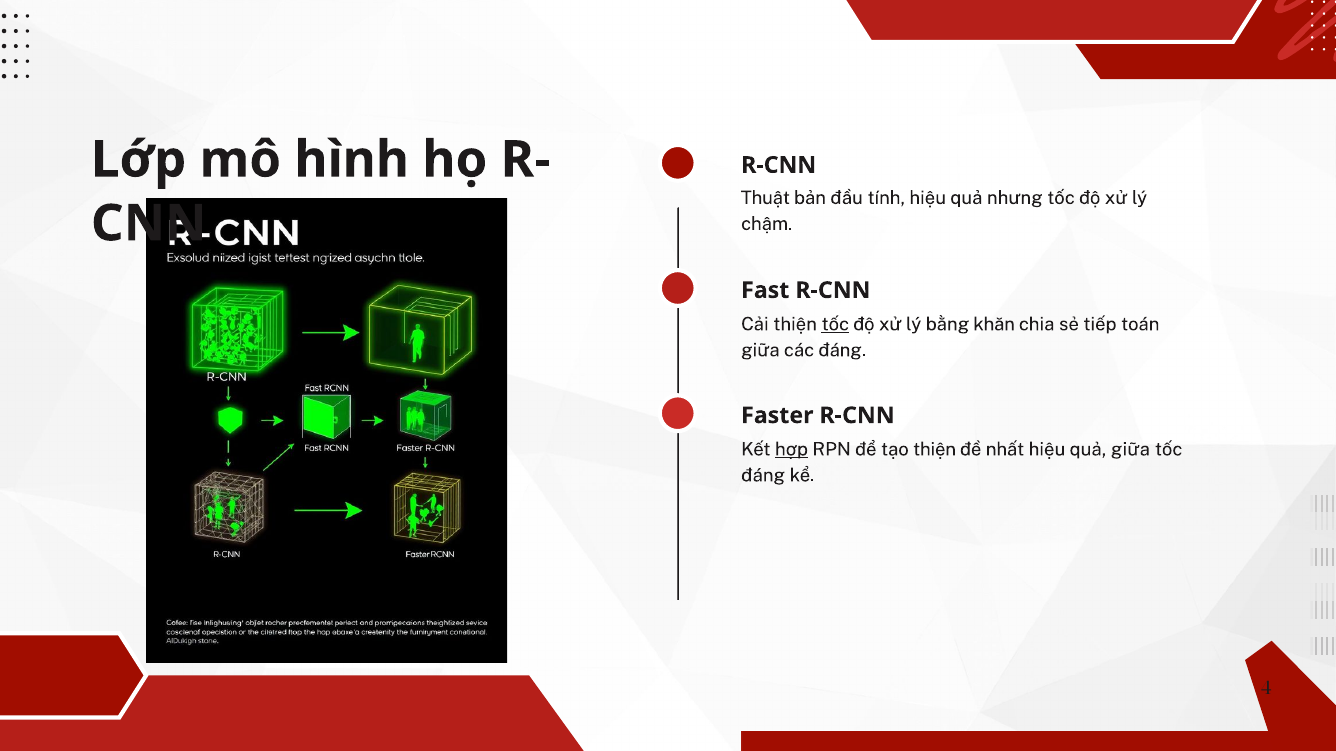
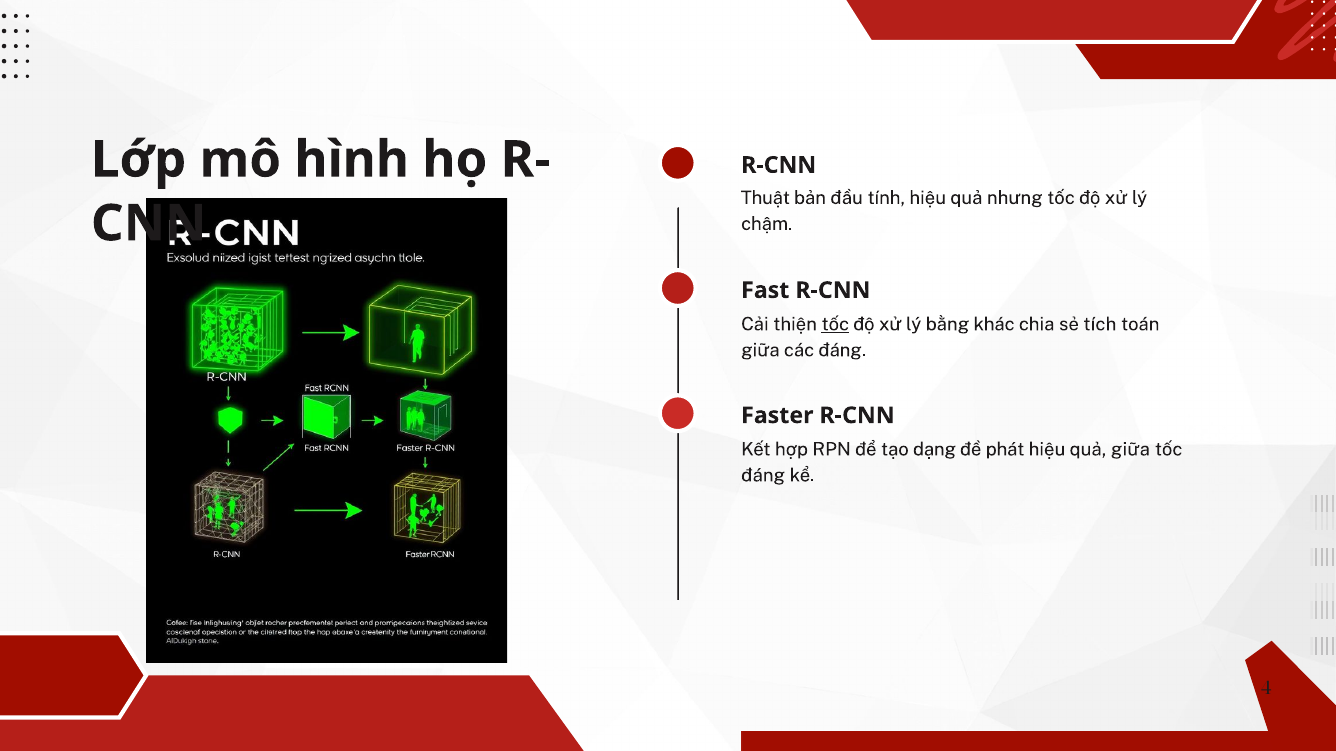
khăn: khăn -> khác
tiếp: tiếp -> tích
hợp underline: present -> none
tạo thiện: thiện -> dạng
nhất: nhất -> phát
